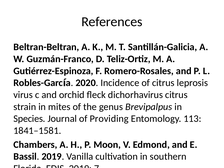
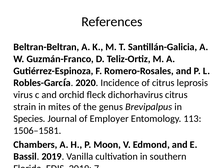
Providing: Providing -> Employer
1841–1581: 1841–1581 -> 1506–1581
